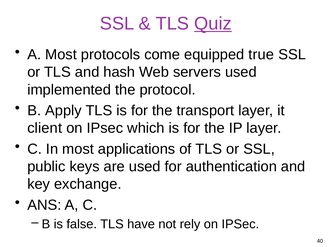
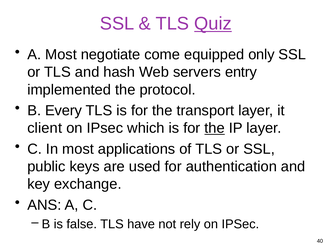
protocols: protocols -> negotiate
true: true -> only
servers used: used -> entry
Apply: Apply -> Every
the at (215, 128) underline: none -> present
